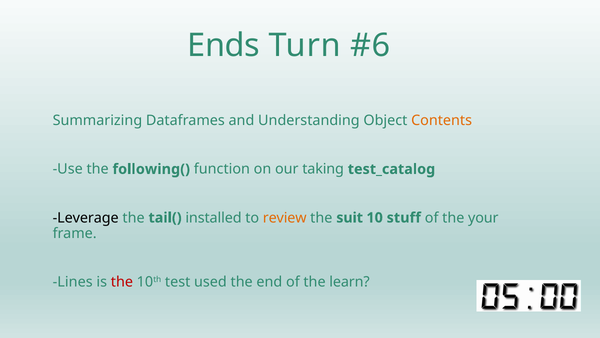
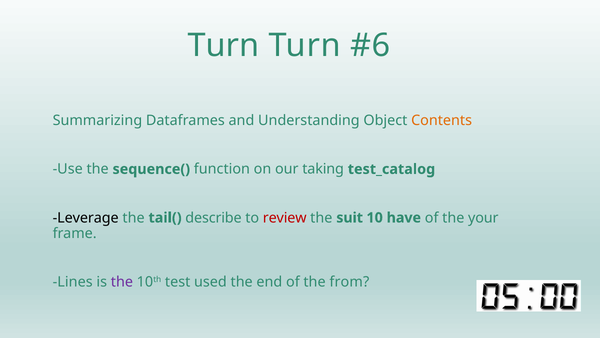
Ends at (224, 45): Ends -> Turn
following(: following( -> sequence(
installed: installed -> describe
review colour: orange -> red
stuff: stuff -> have
the at (122, 281) colour: red -> purple
learn: learn -> from
